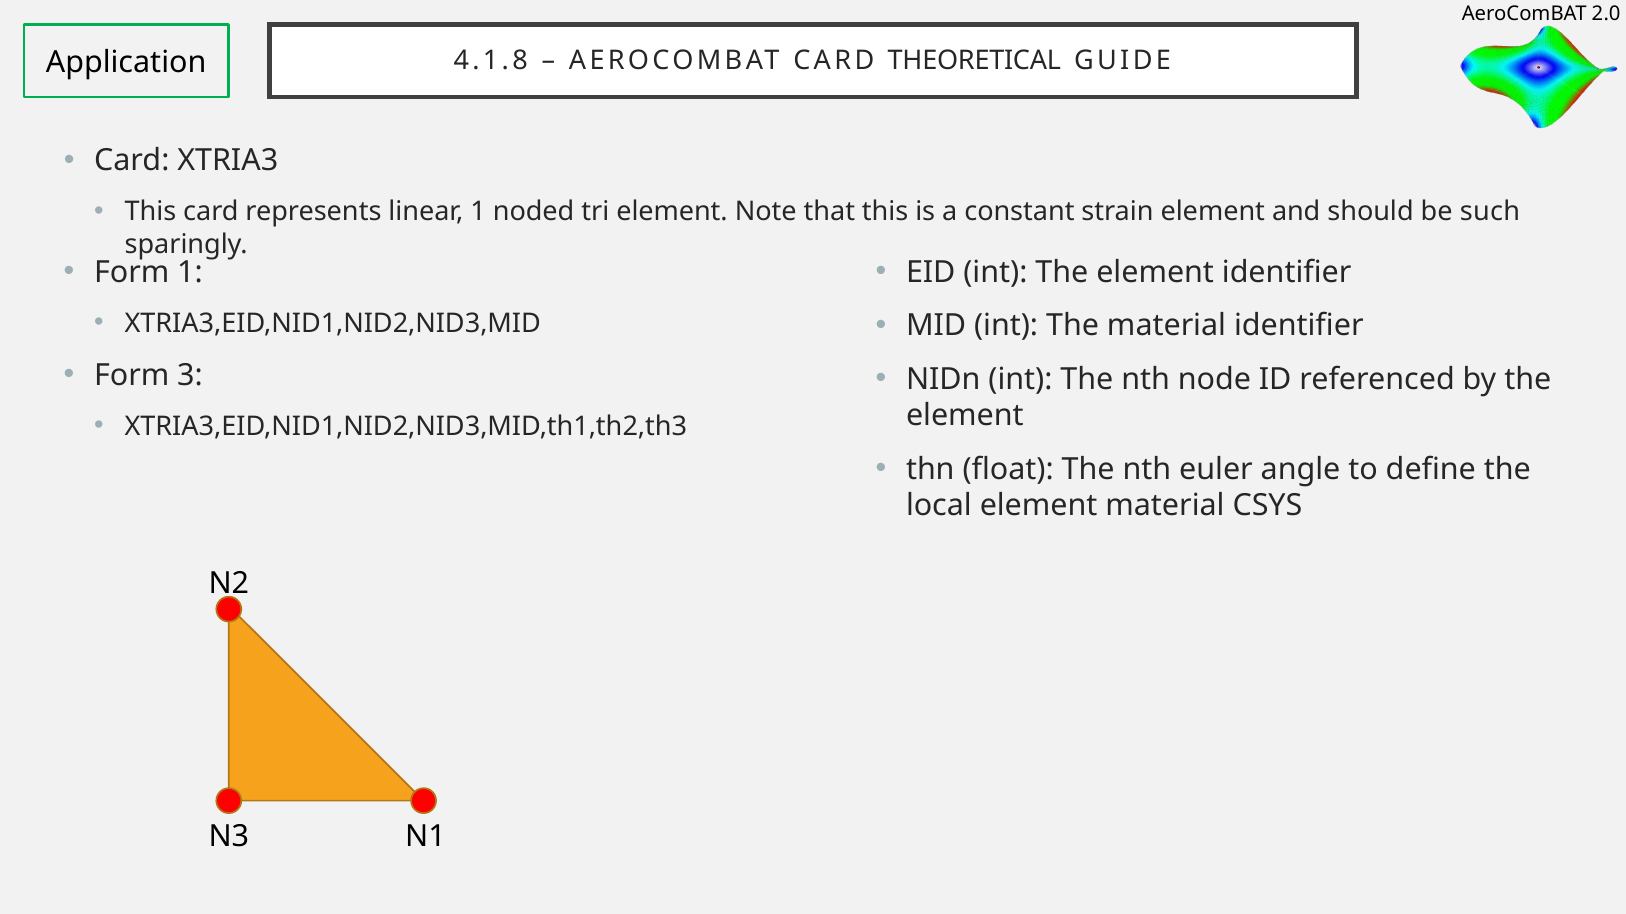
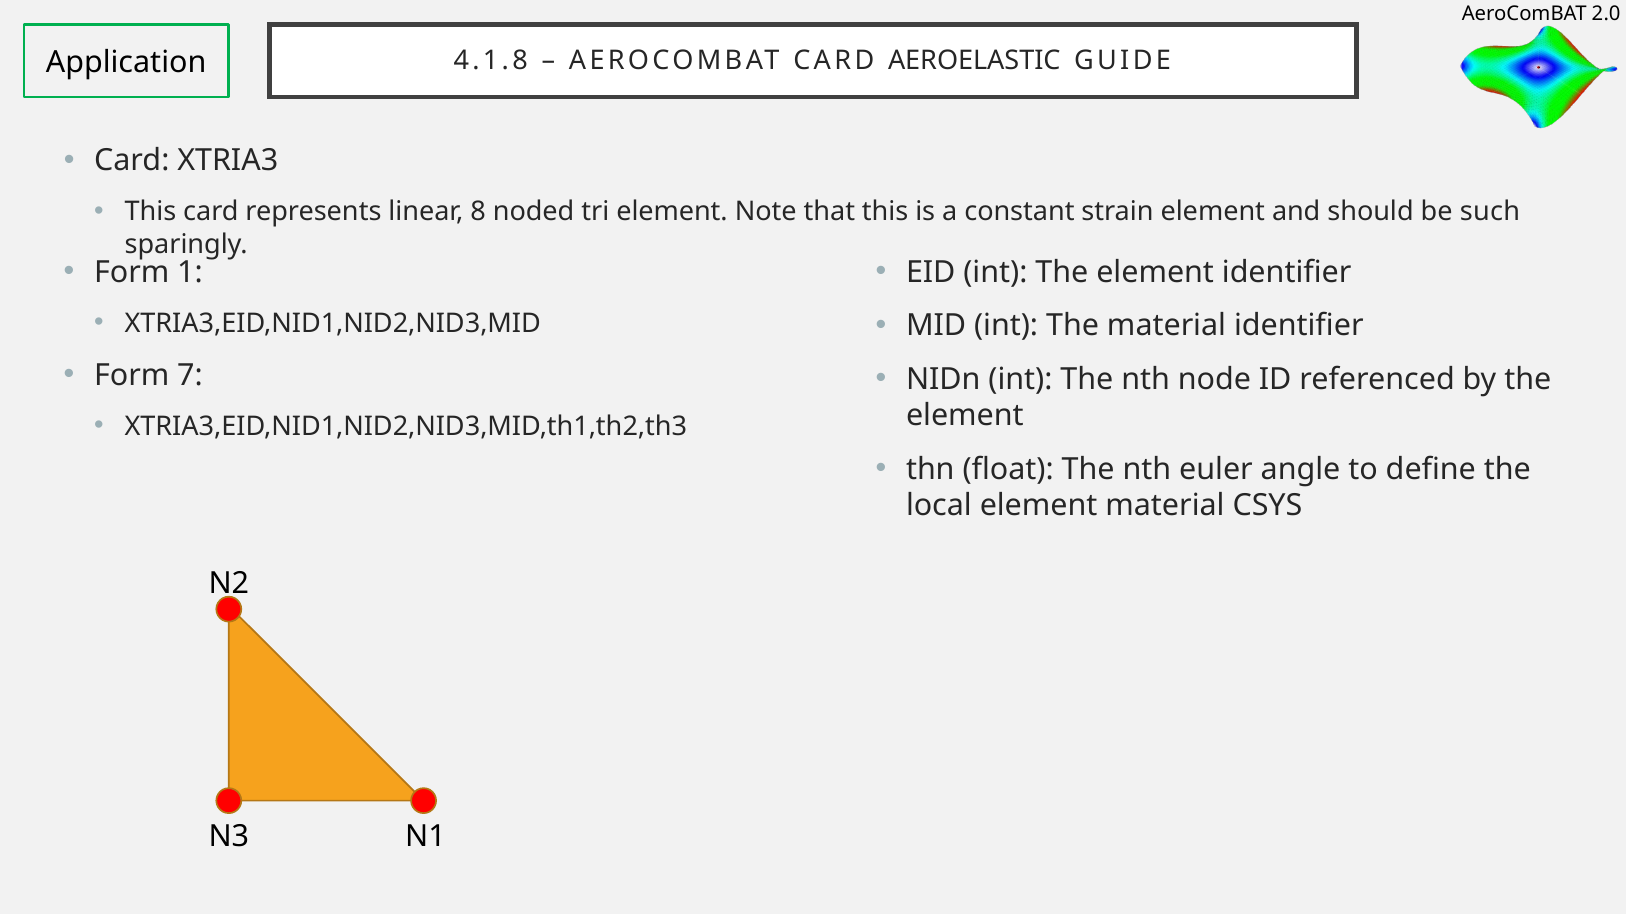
THEORETICAL: THEORETICAL -> AEROELASTIC
linear 1: 1 -> 8
3: 3 -> 7
